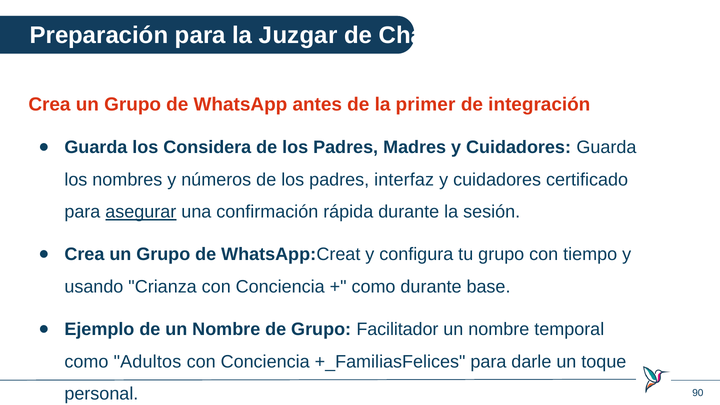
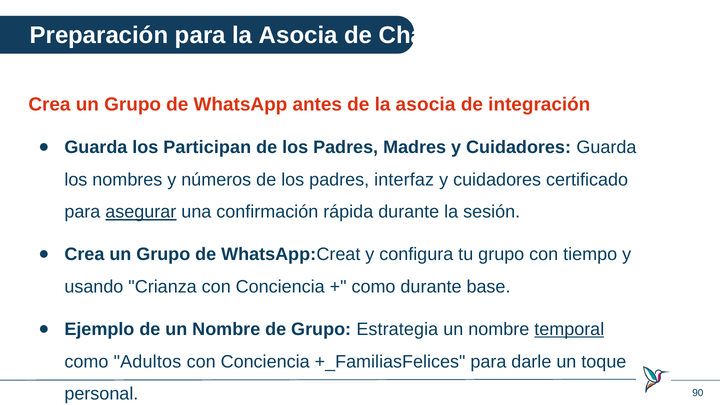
para la Juzgar: Juzgar -> Asocia
de la primer: primer -> asocia
Considera: Considera -> Participan
Facilitador: Facilitador -> Estrategia
temporal underline: none -> present
